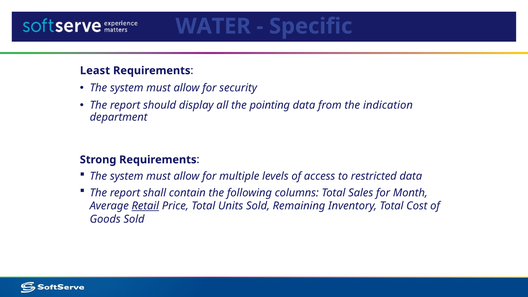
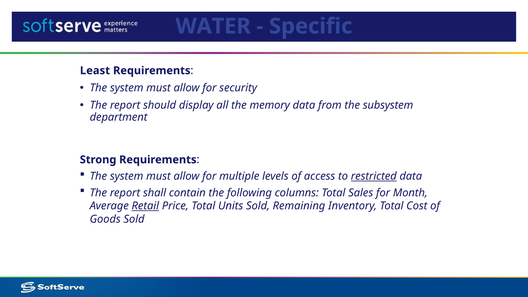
pointing: pointing -> memory
indication: indication -> subsystem
restricted underline: none -> present
